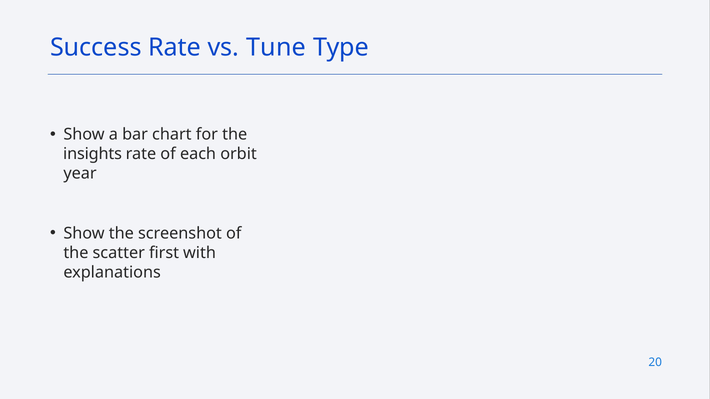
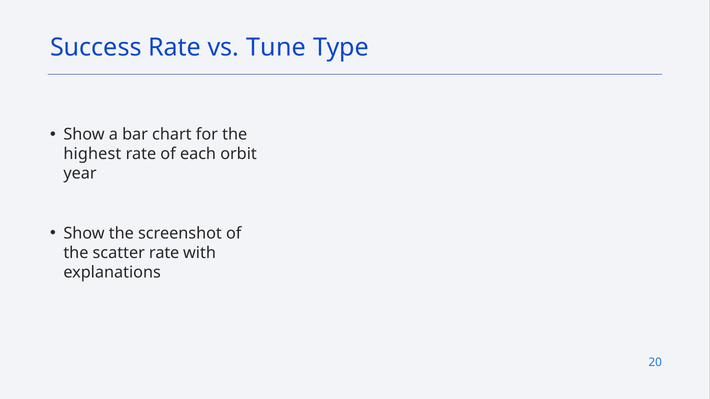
insights: insights -> highest
scatter first: first -> rate
